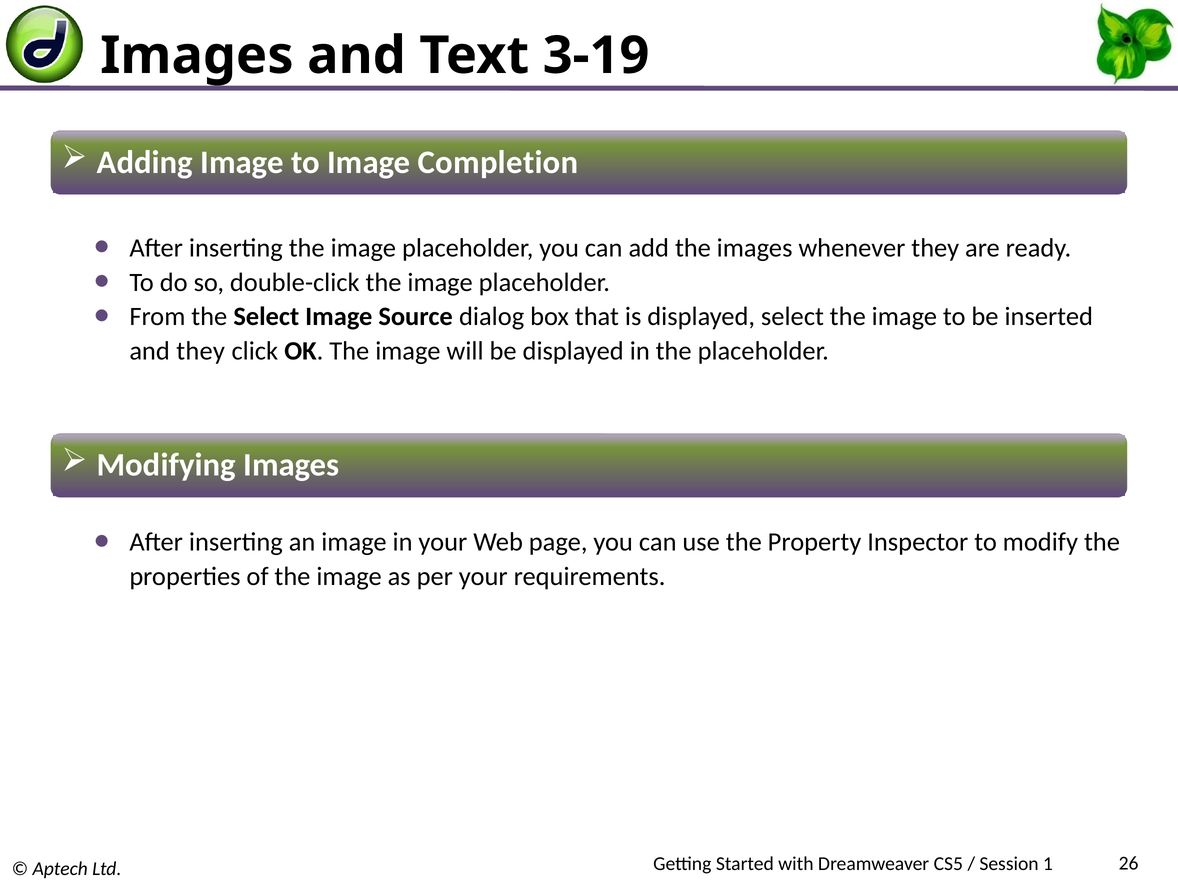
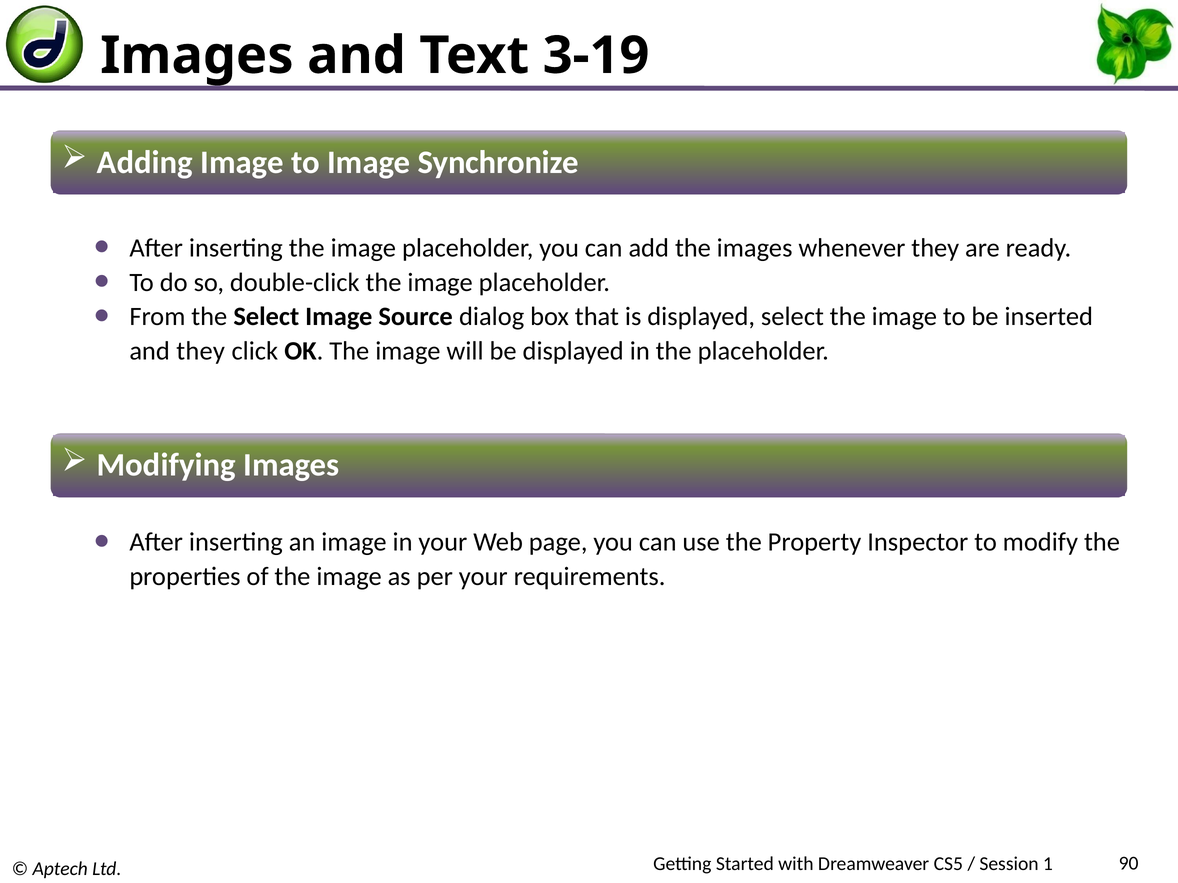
Completion: Completion -> Synchronize
26: 26 -> 90
